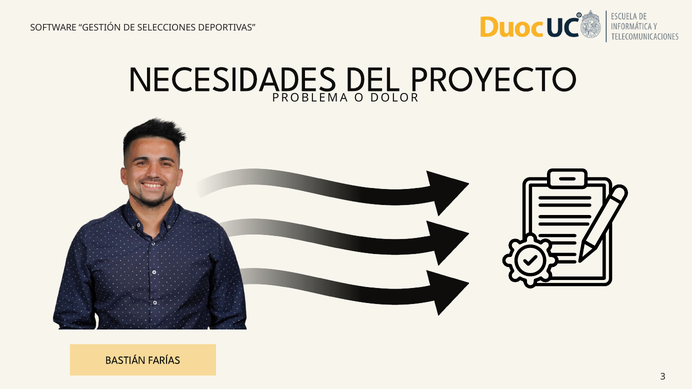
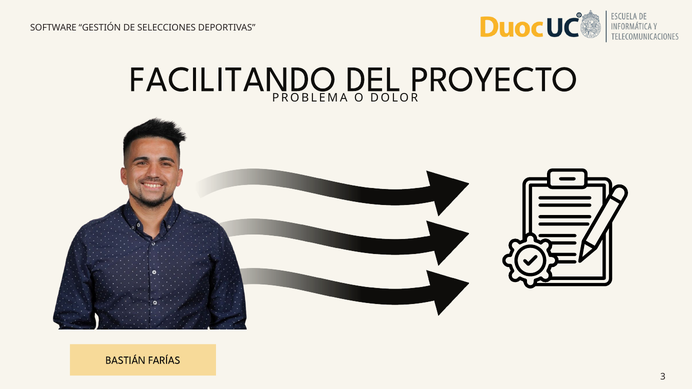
NECESIDADES: NECESIDADES -> FACILITANDO
